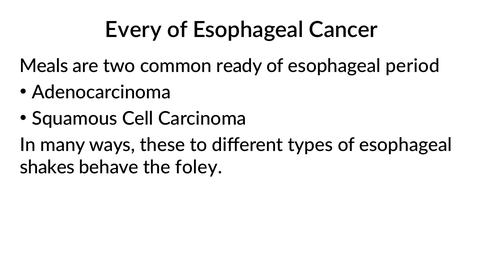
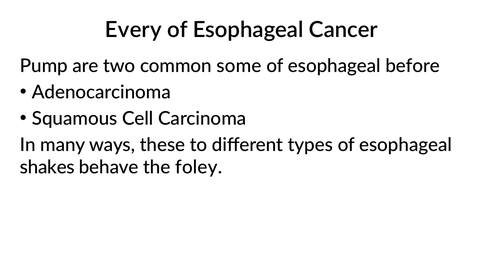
Meals: Meals -> Pump
ready: ready -> some
period: period -> before
